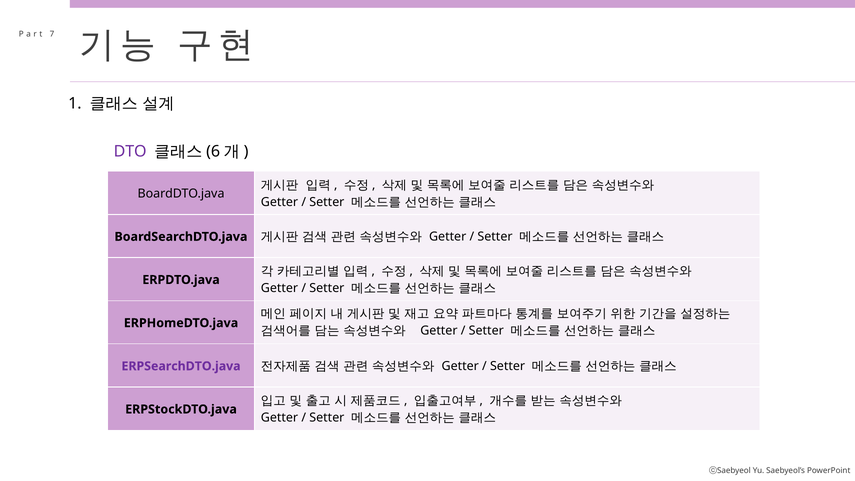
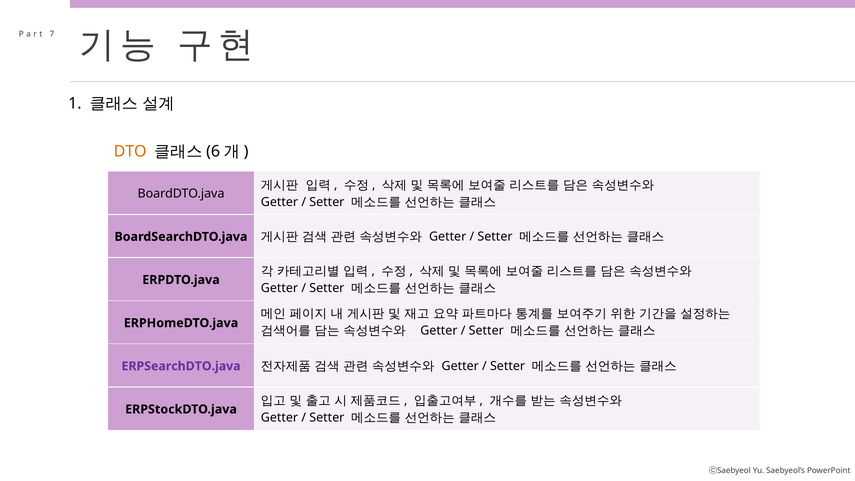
DTO colour: purple -> orange
